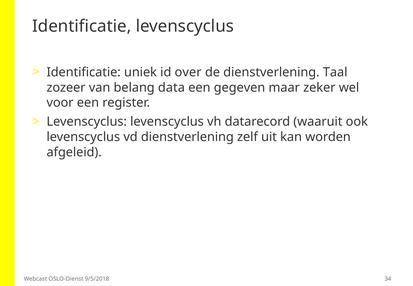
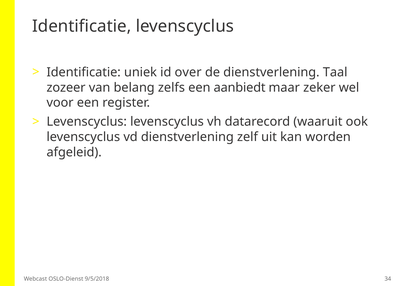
data: data -> zelfs
gegeven: gegeven -> aanbiedt
